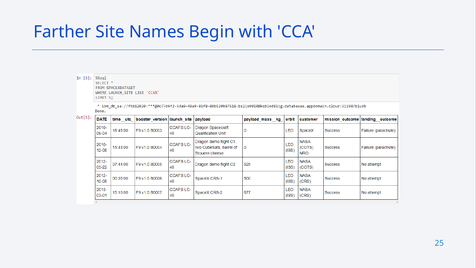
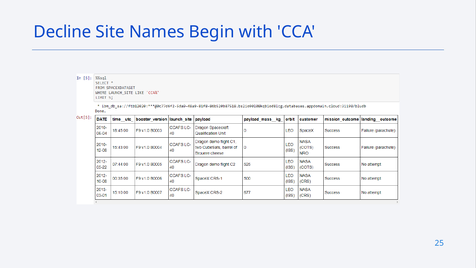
Farther: Farther -> Decline
